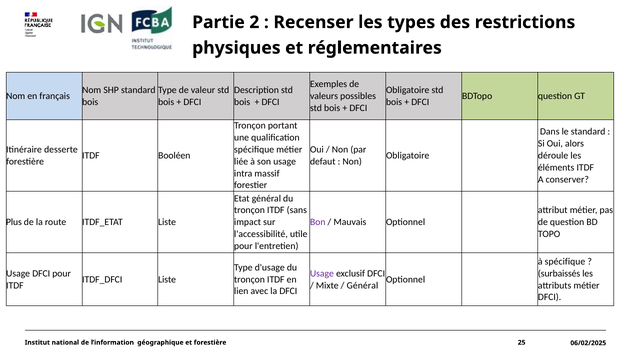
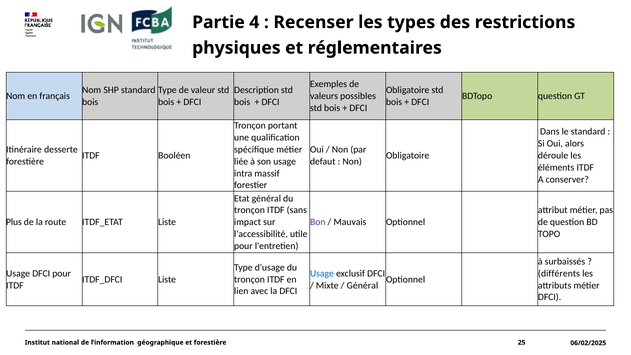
2: 2 -> 4
à spécifique: spécifique -> surbaissés
Usage at (322, 273) colour: purple -> blue
surbaissés: surbaissés -> différents
